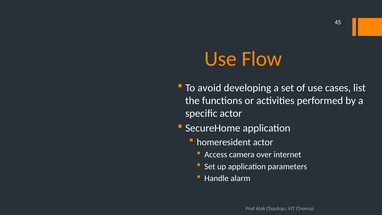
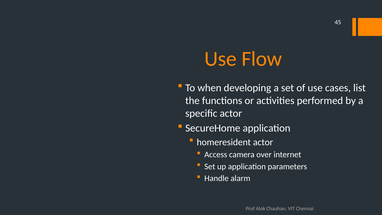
avoid: avoid -> when
